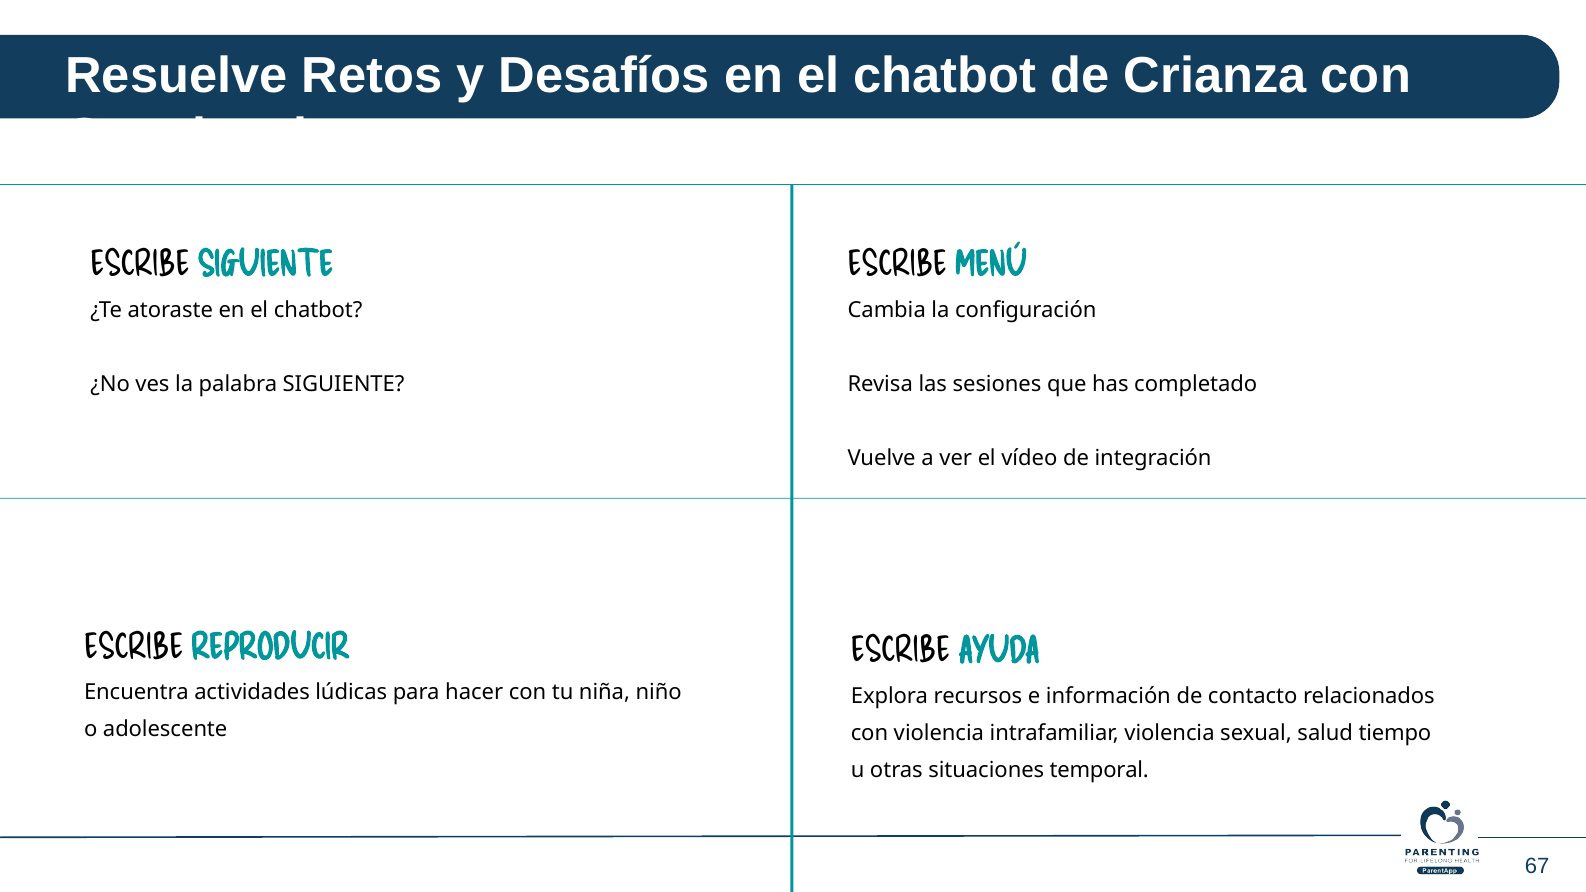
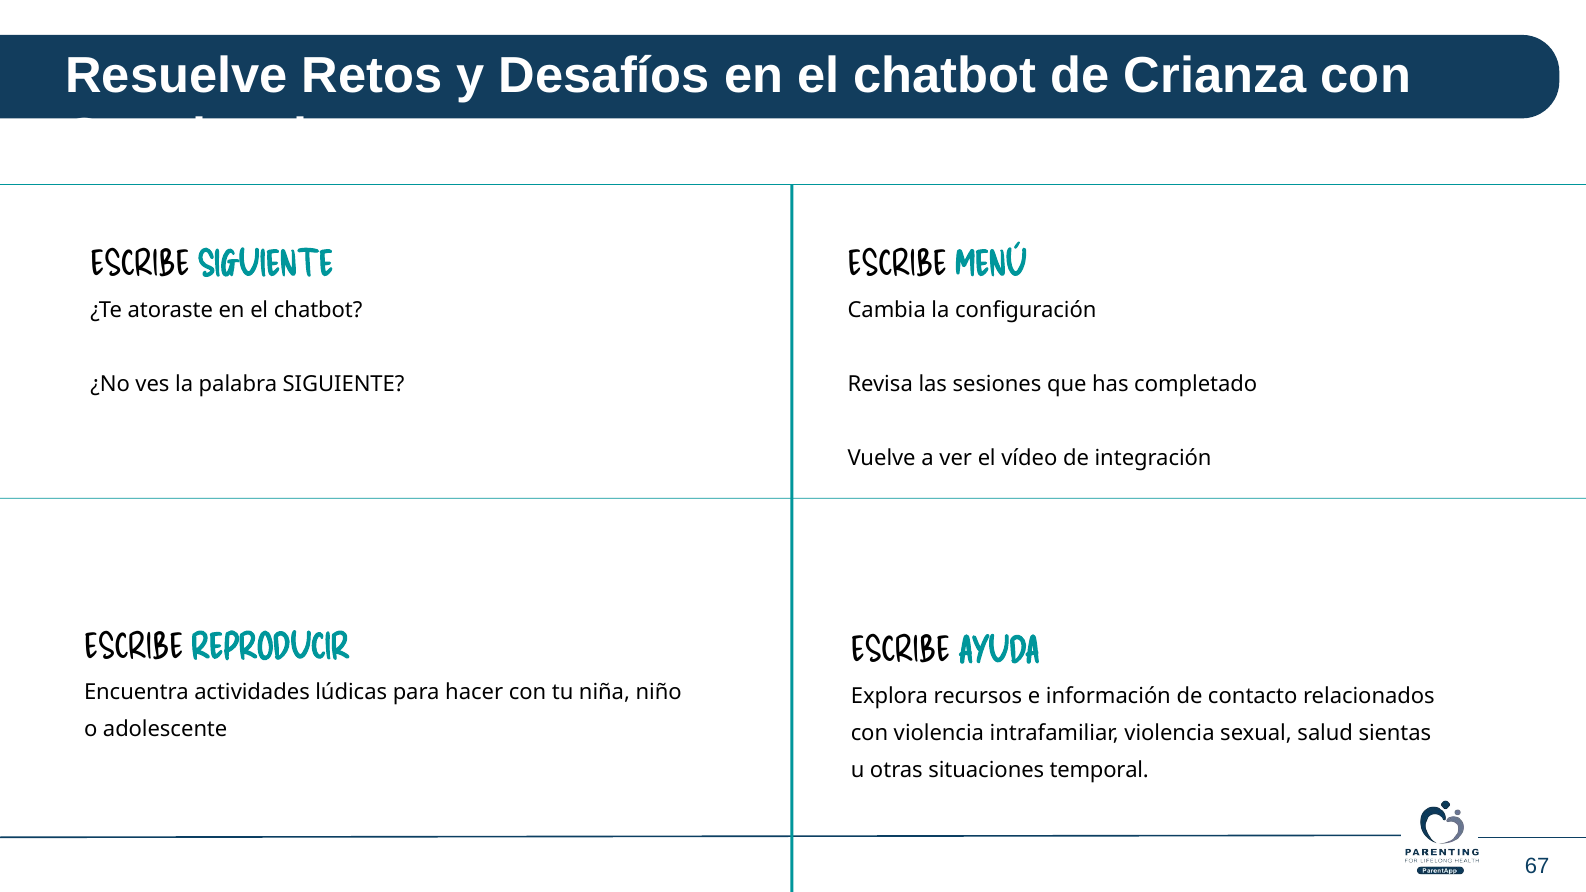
tiempo: tiempo -> sientas
